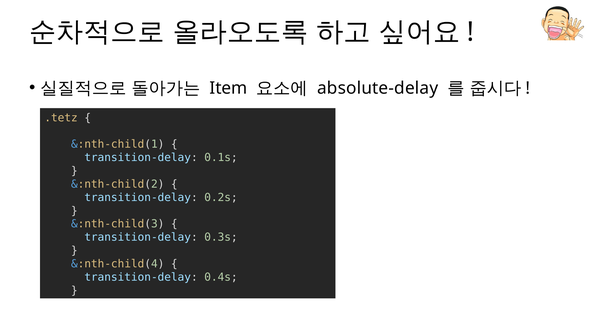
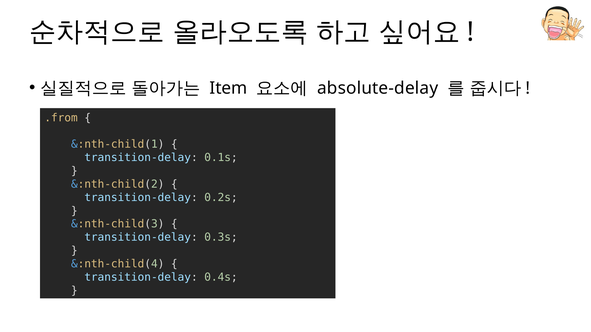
.tetz: .tetz -> .from
